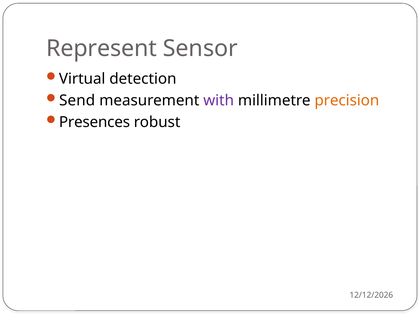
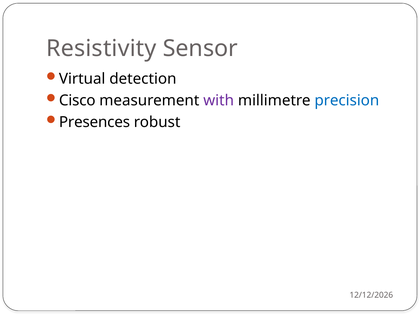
Represent: Represent -> Resistivity
Send: Send -> Cisco
precision colour: orange -> blue
